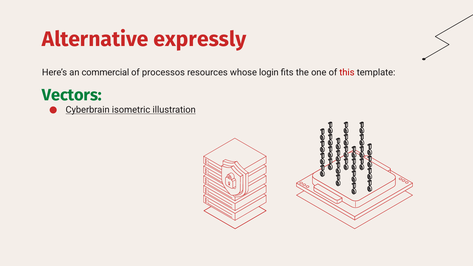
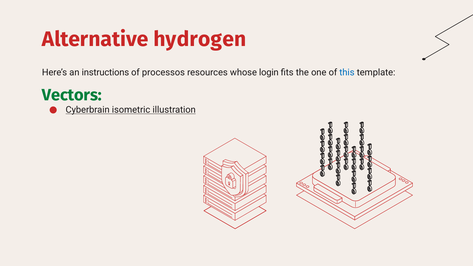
expressly: expressly -> hydrogen
commercial: commercial -> instructions
this colour: red -> blue
